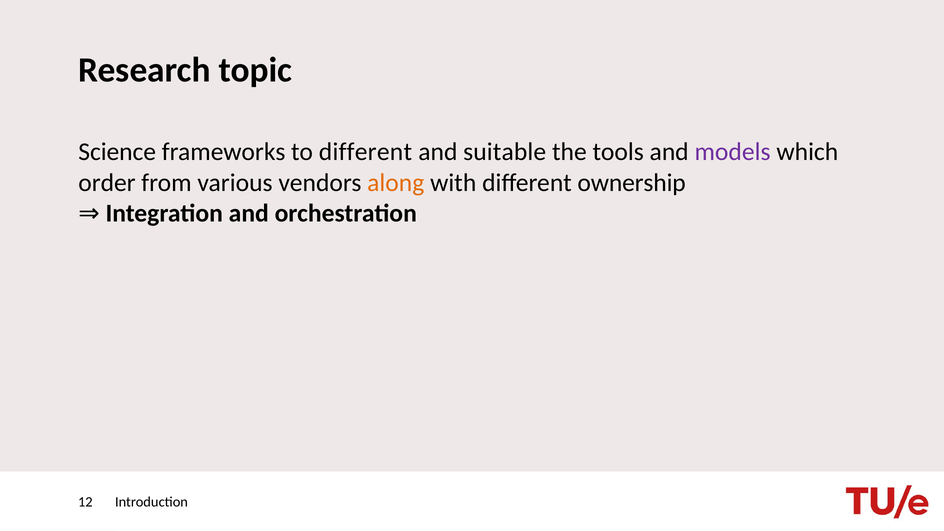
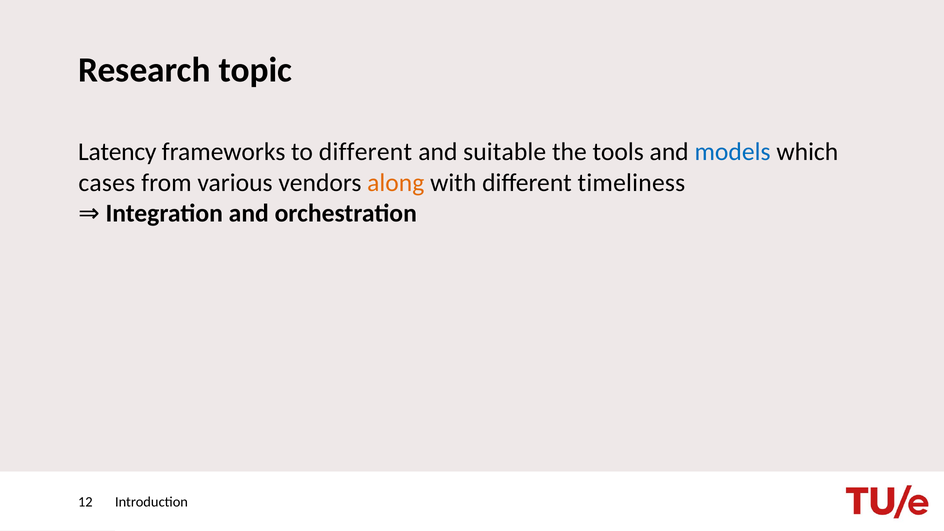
Science: Science -> Latency
models colour: purple -> blue
order: order -> cases
ownership: ownership -> timeliness
